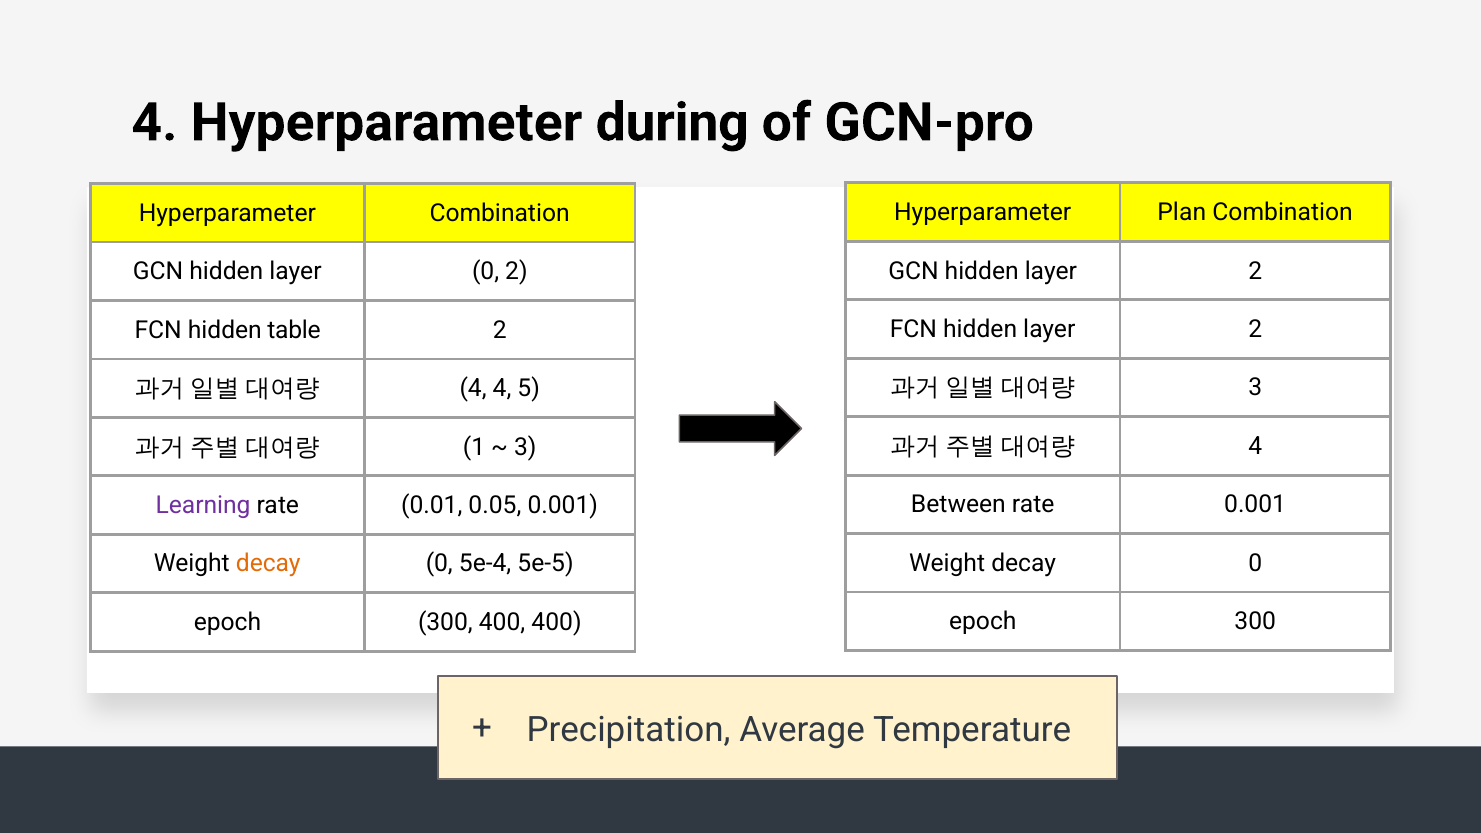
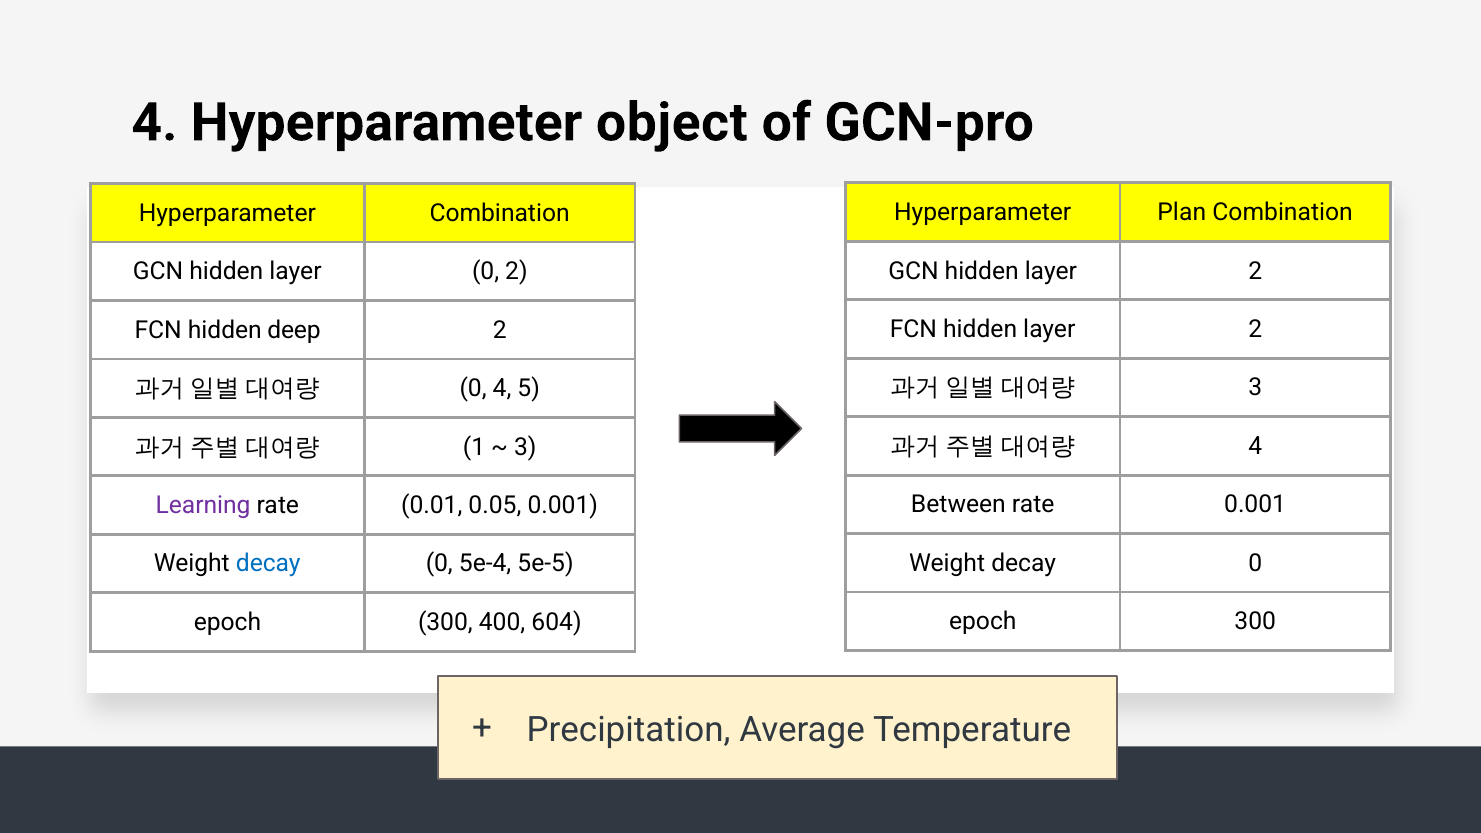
during: during -> object
table: table -> deep
4 at (473, 388): 4 -> 0
decay at (268, 564) colour: orange -> blue
400 400: 400 -> 604
